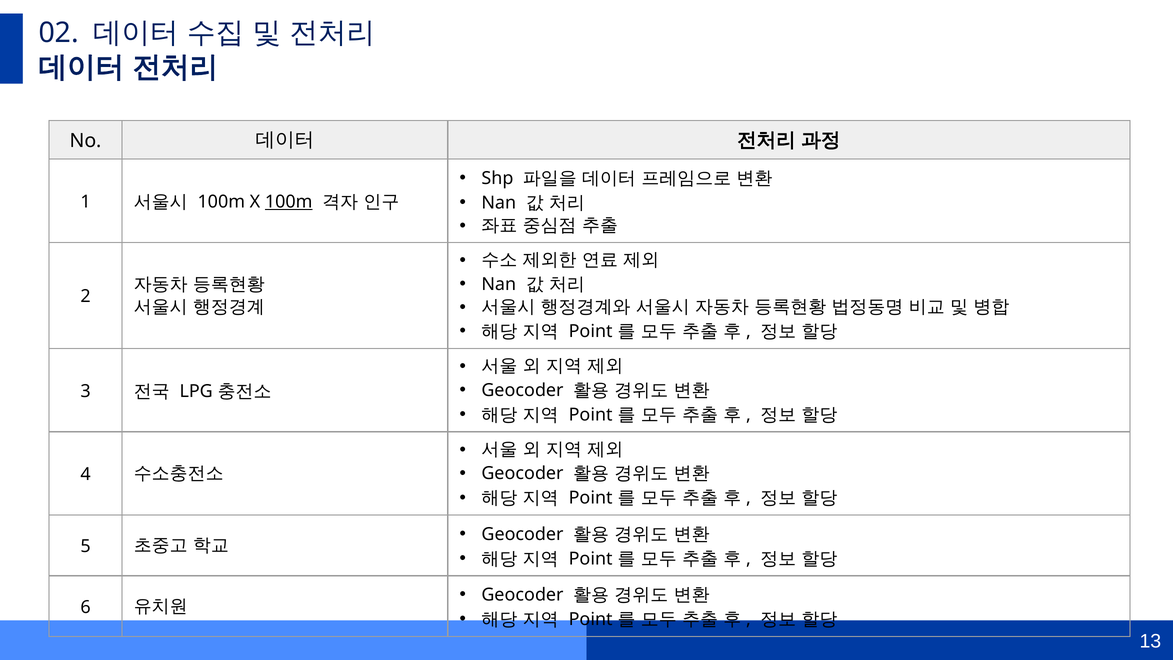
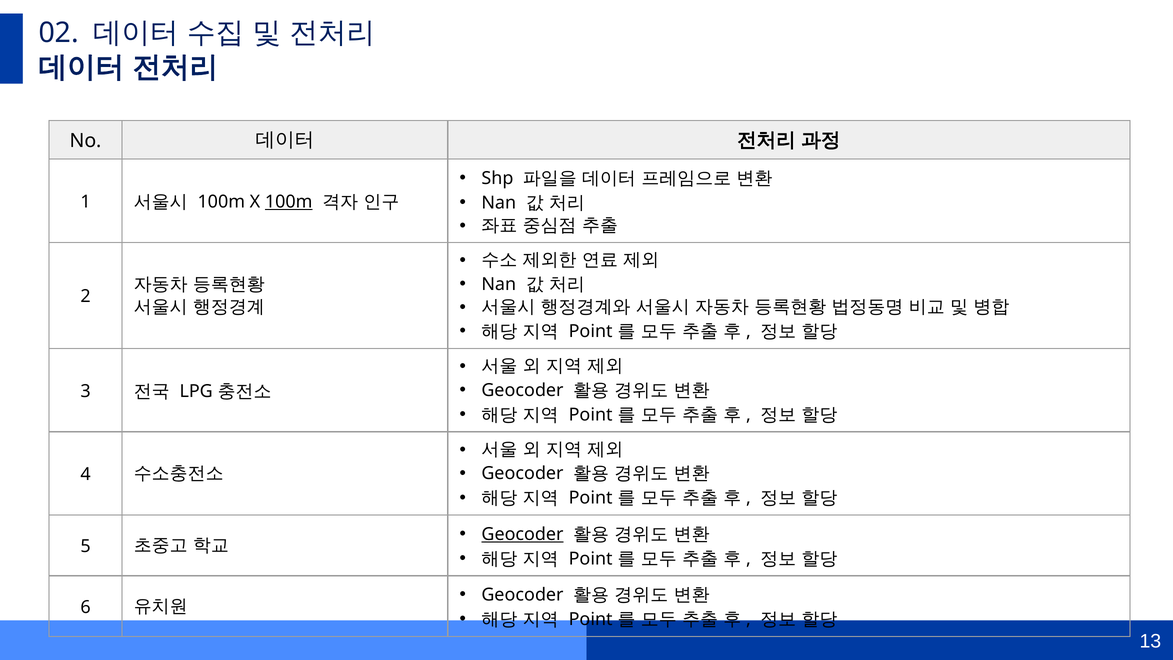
Geocoder at (522, 534) underline: none -> present
